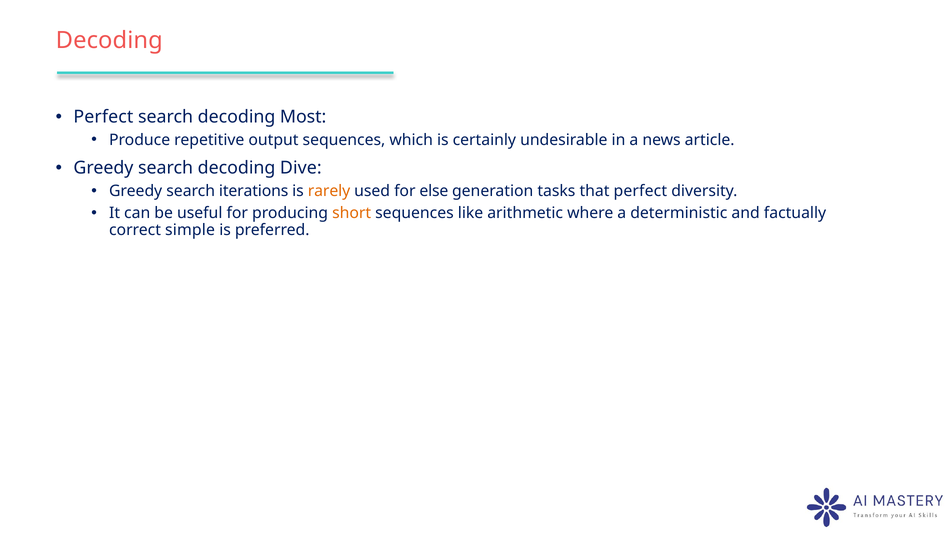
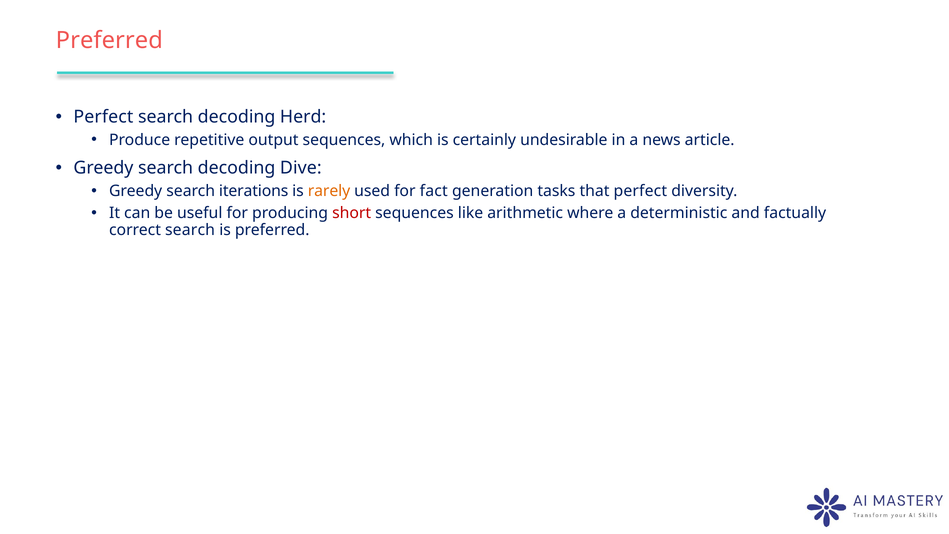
Decoding at (109, 41): Decoding -> Preferred
Most: Most -> Herd
else: else -> fact
short colour: orange -> red
correct simple: simple -> search
